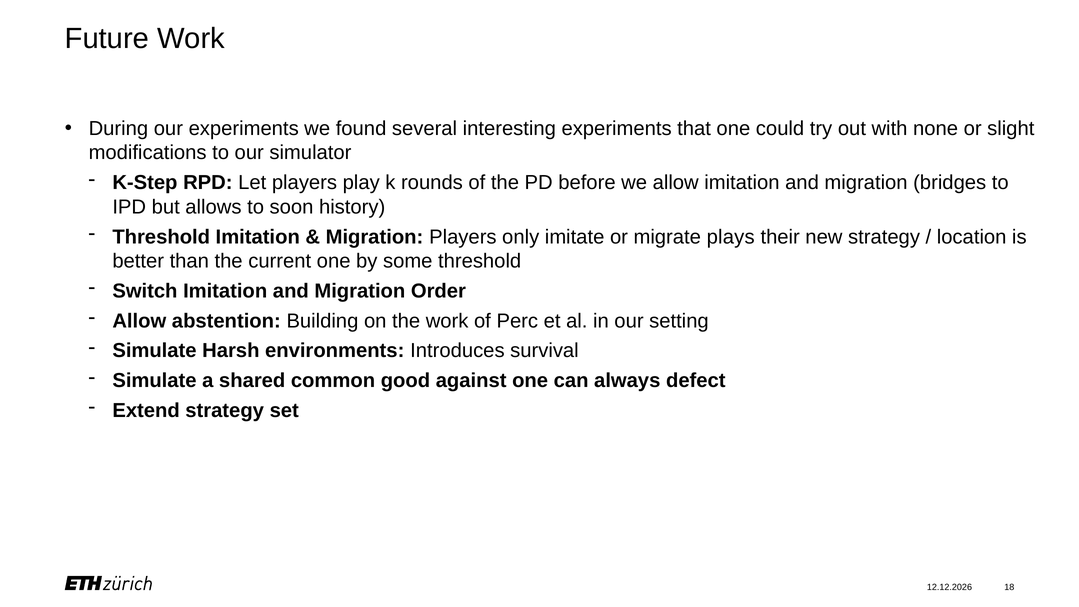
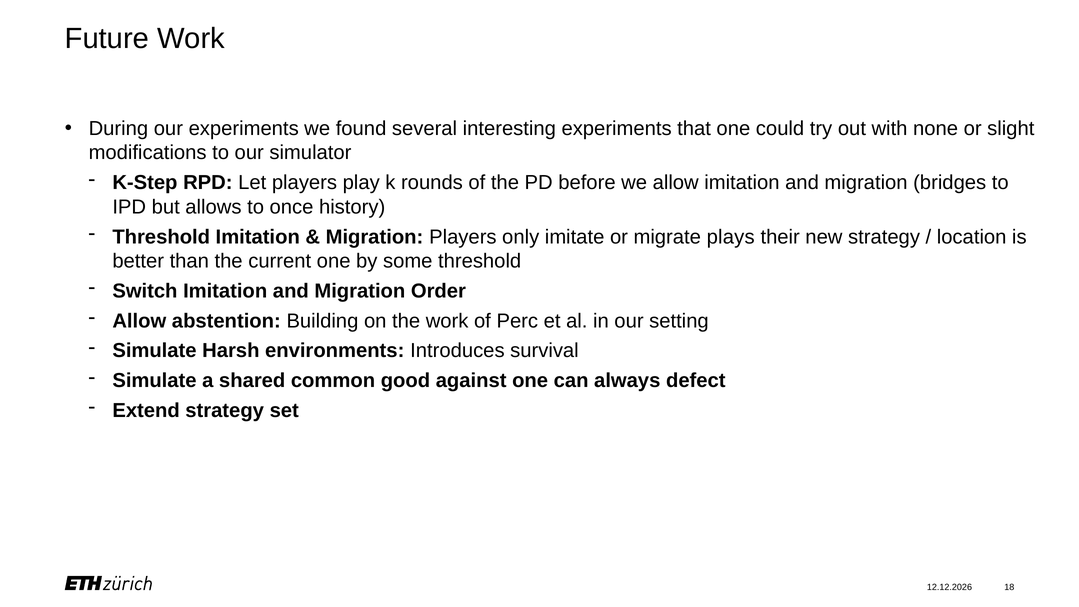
soon: soon -> once
